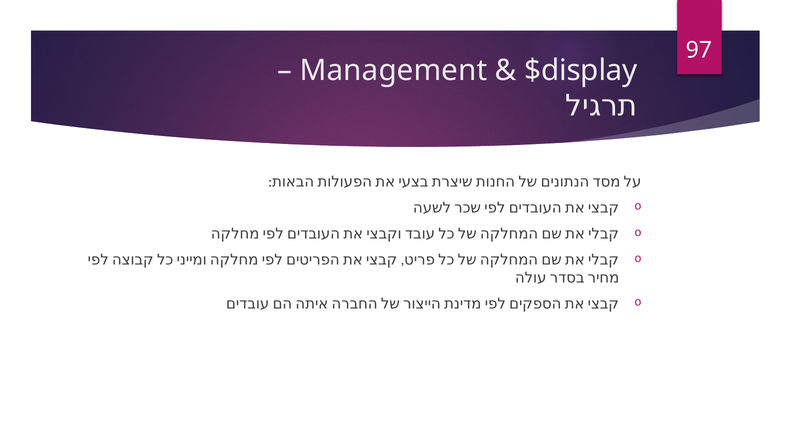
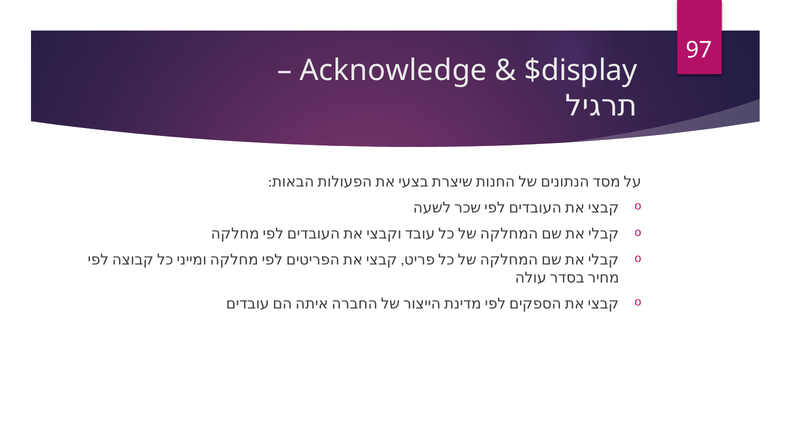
Management: Management -> Acknowledge
